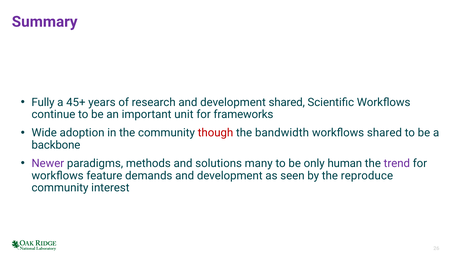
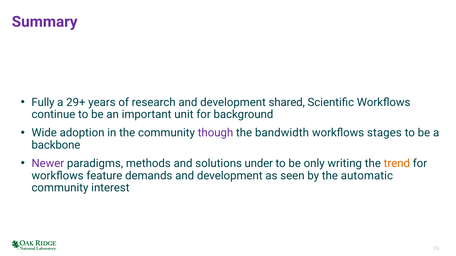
45+: 45+ -> 29+
frameworks: frameworks -> background
though colour: red -> purple
workflows shared: shared -> stages
many: many -> under
human: human -> writing
trend colour: purple -> orange
reproduce: reproduce -> automatic
